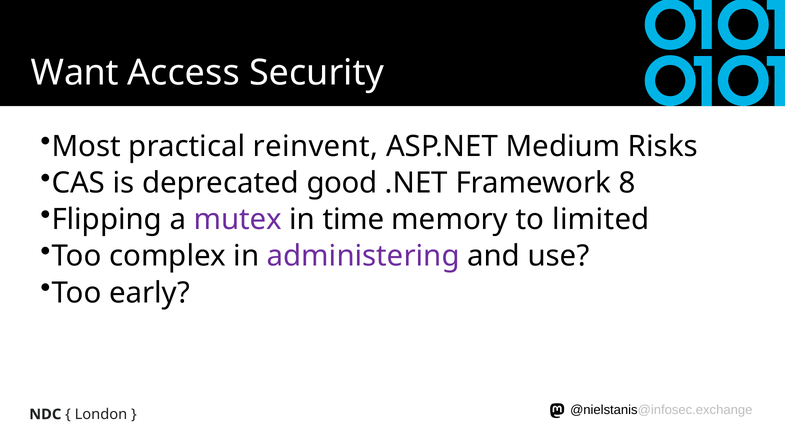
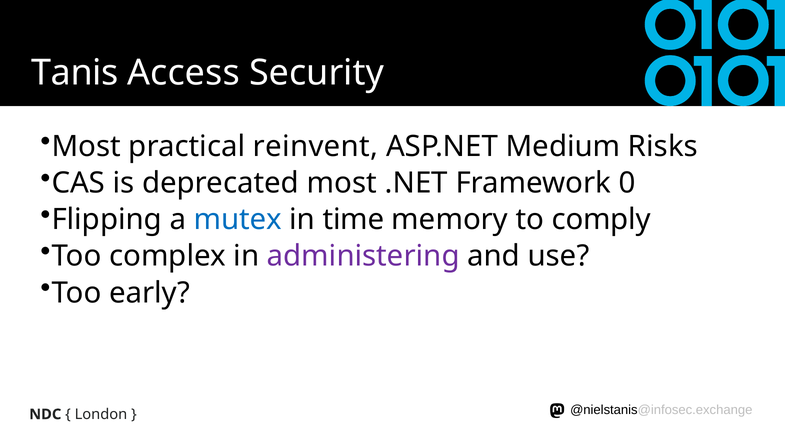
Want: Want -> Tanis
deprecated good: good -> most
8: 8 -> 0
mutex colour: purple -> blue
limited: limited -> comply
